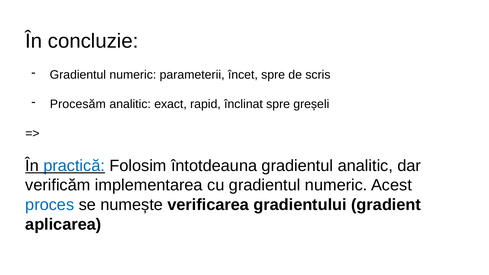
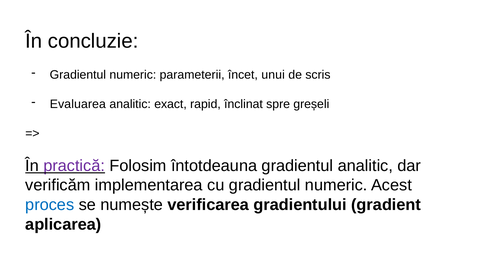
încet spre: spre -> unui
Procesăm: Procesăm -> Evaluarea
practică colour: blue -> purple
